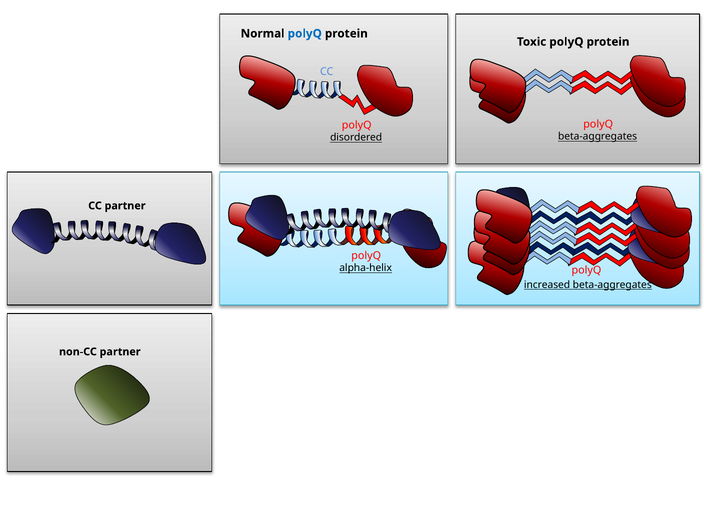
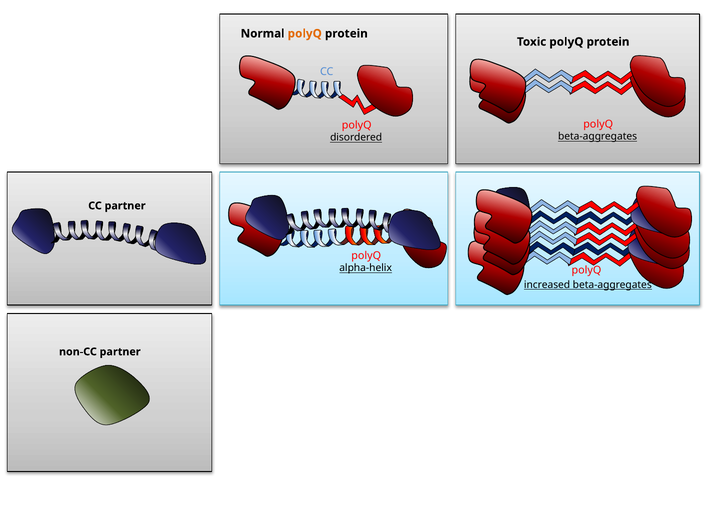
polyQ at (305, 34) colour: blue -> orange
